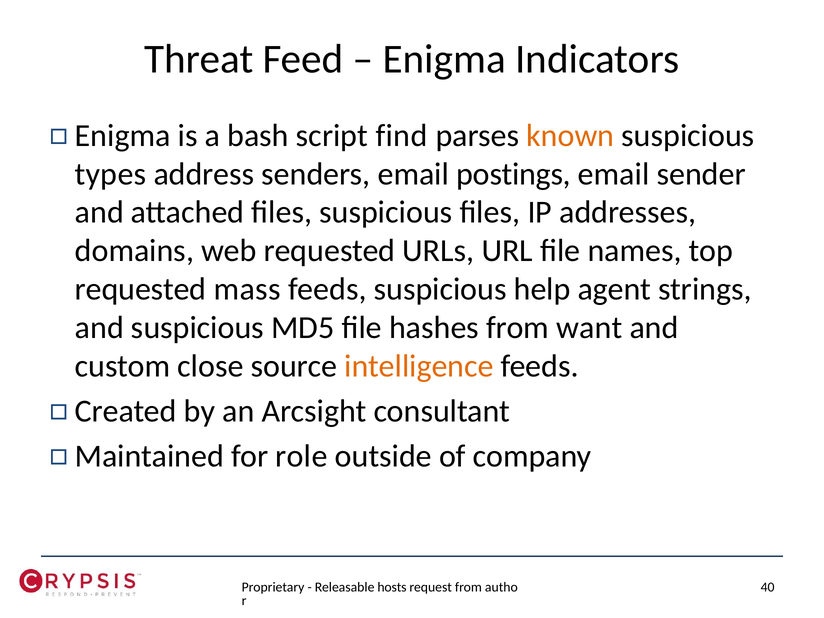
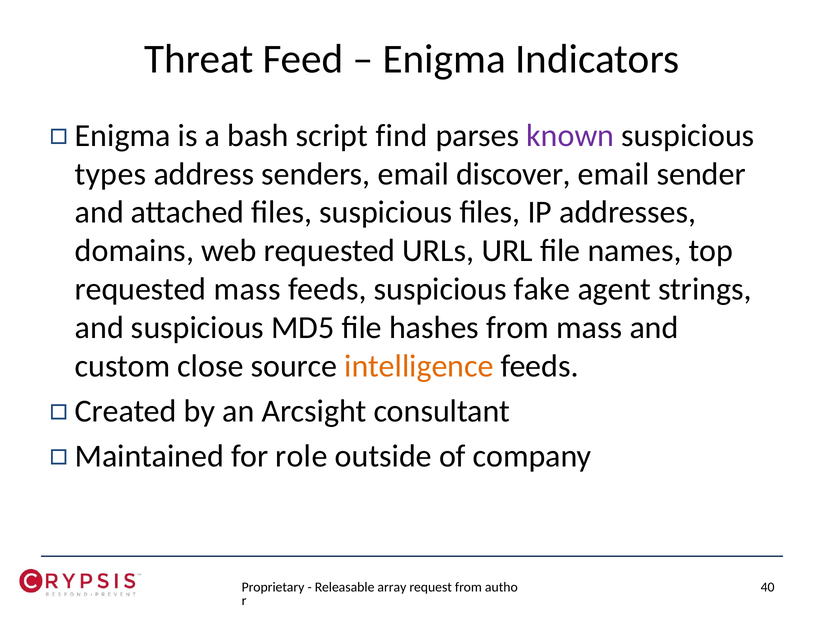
known colour: orange -> purple
postings: postings -> discover
help: help -> fake
from want: want -> mass
hosts: hosts -> array
